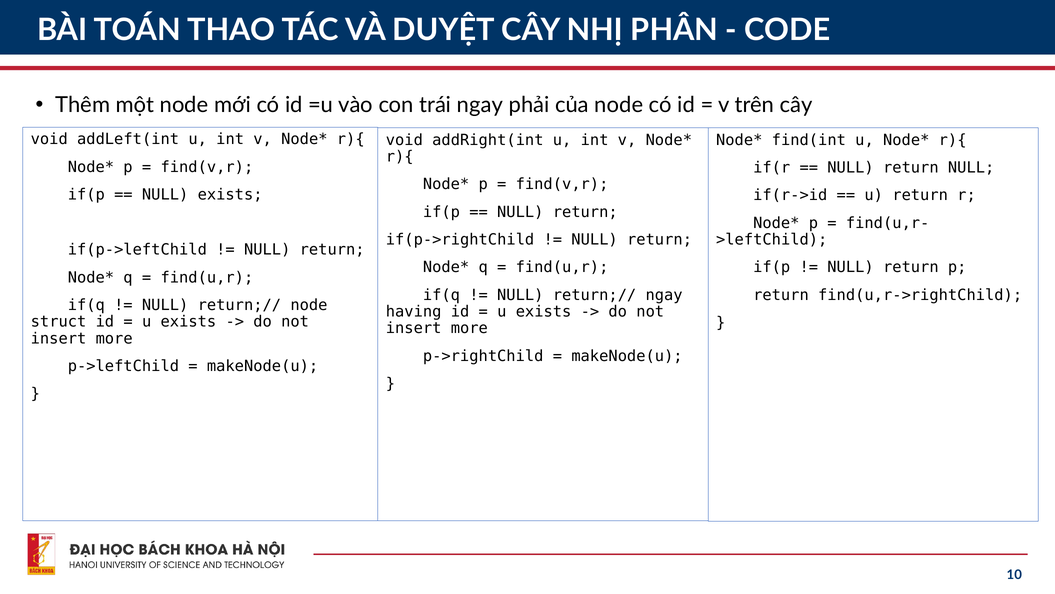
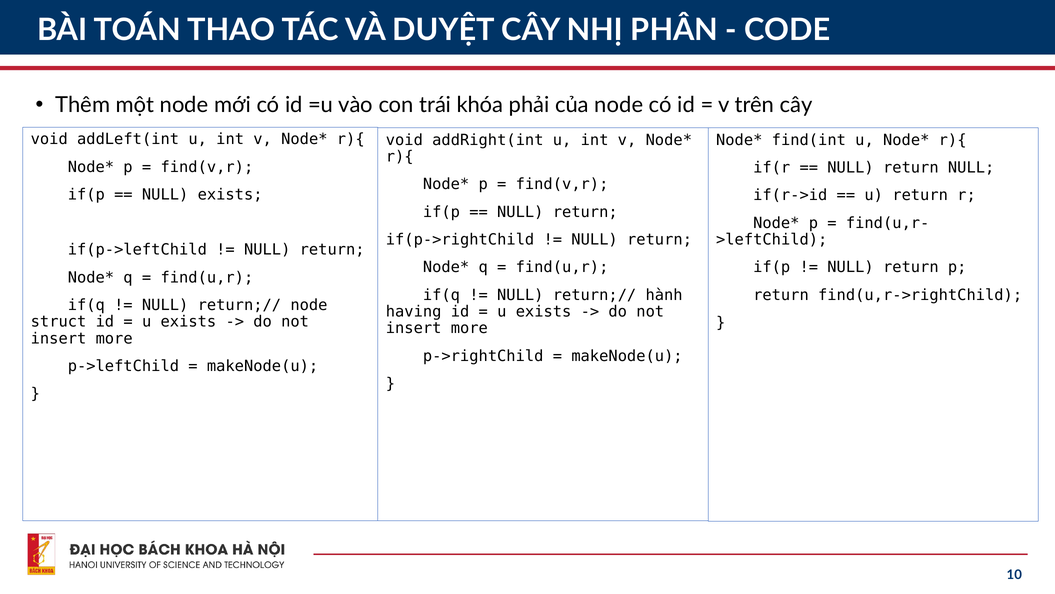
trái ngay: ngay -> khóa
return;// ngay: ngay -> hành
